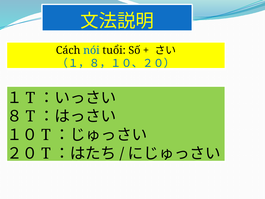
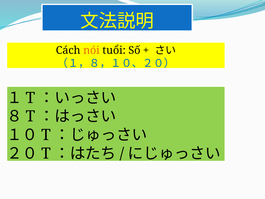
nói colour: blue -> orange
